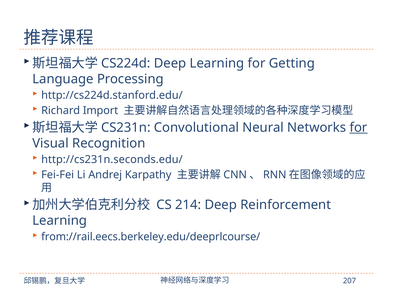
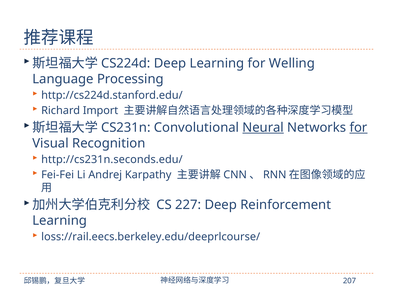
Getting: Getting -> Welling
Neural underline: none -> present
214: 214 -> 227
from://rail.eecs.berkeley.edu/deeprlcourse/: from://rail.eecs.berkeley.edu/deeprlcourse/ -> loss://rail.eecs.berkeley.edu/deeprlcourse/
